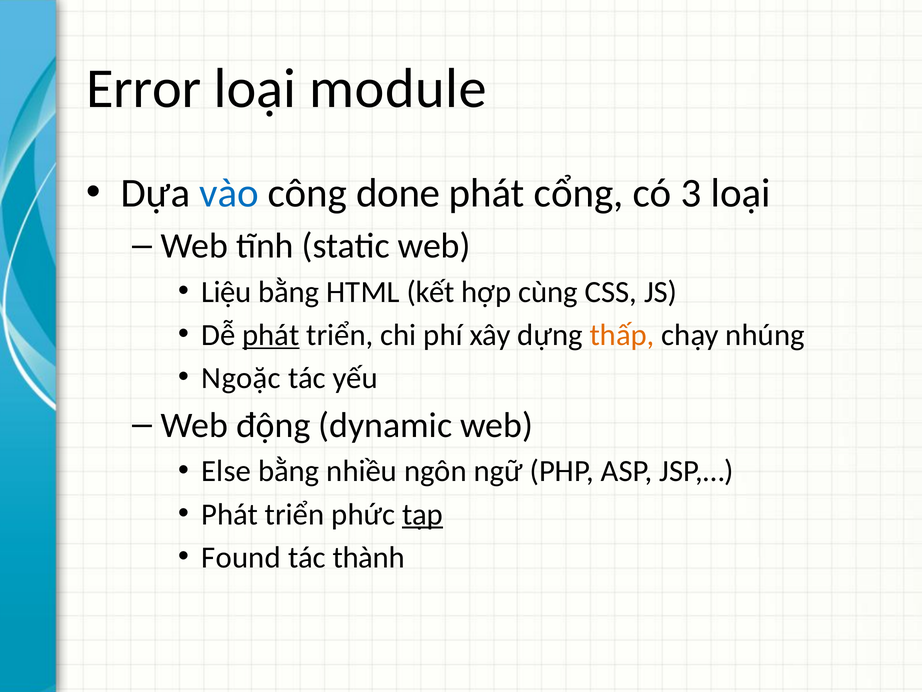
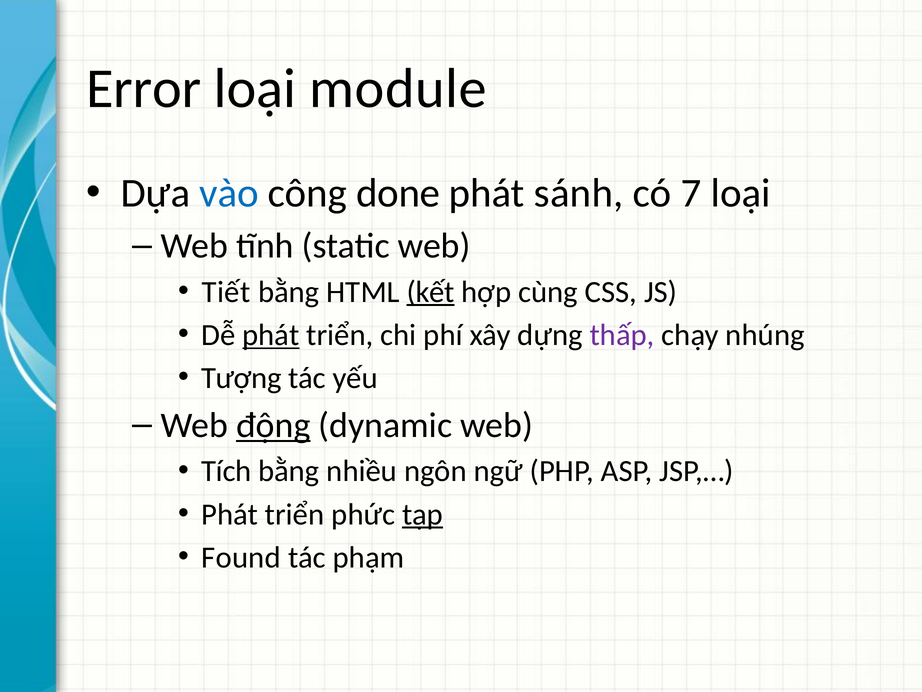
cổng: cổng -> sánh
3: 3 -> 7
Liệu: Liệu -> Tiết
kết underline: none -> present
thấp colour: orange -> purple
Ngoặc: Ngoặc -> Tượng
động underline: none -> present
Else: Else -> Tích
thành: thành -> phạm
